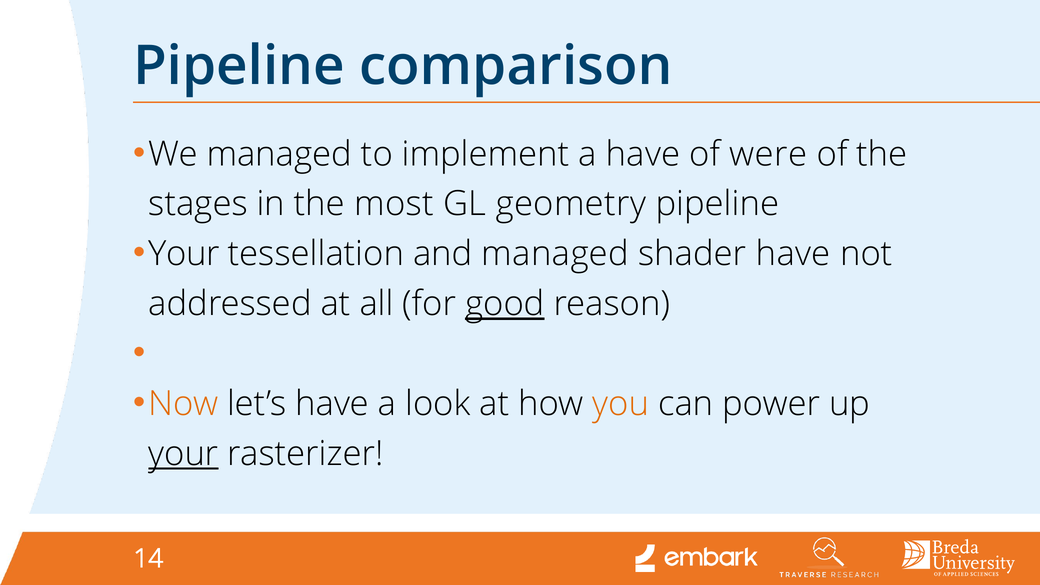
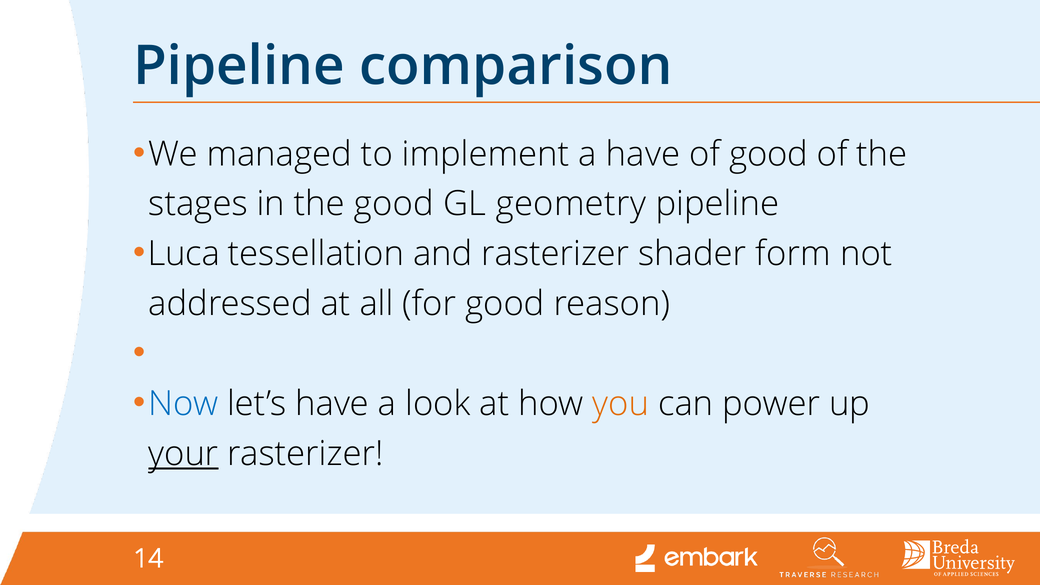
of were: were -> good
the most: most -> good
Your at (184, 254): Your -> Luca
and managed: managed -> rasterizer
shader have: have -> form
good at (505, 304) underline: present -> none
Now colour: orange -> blue
